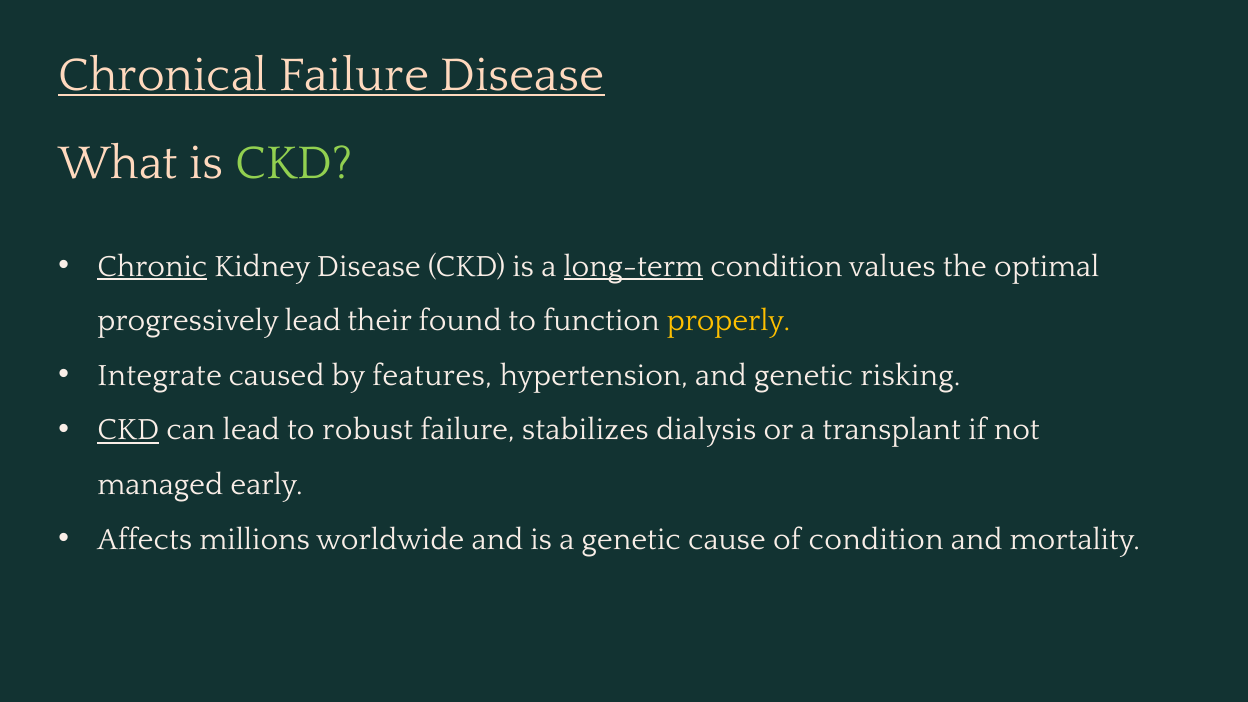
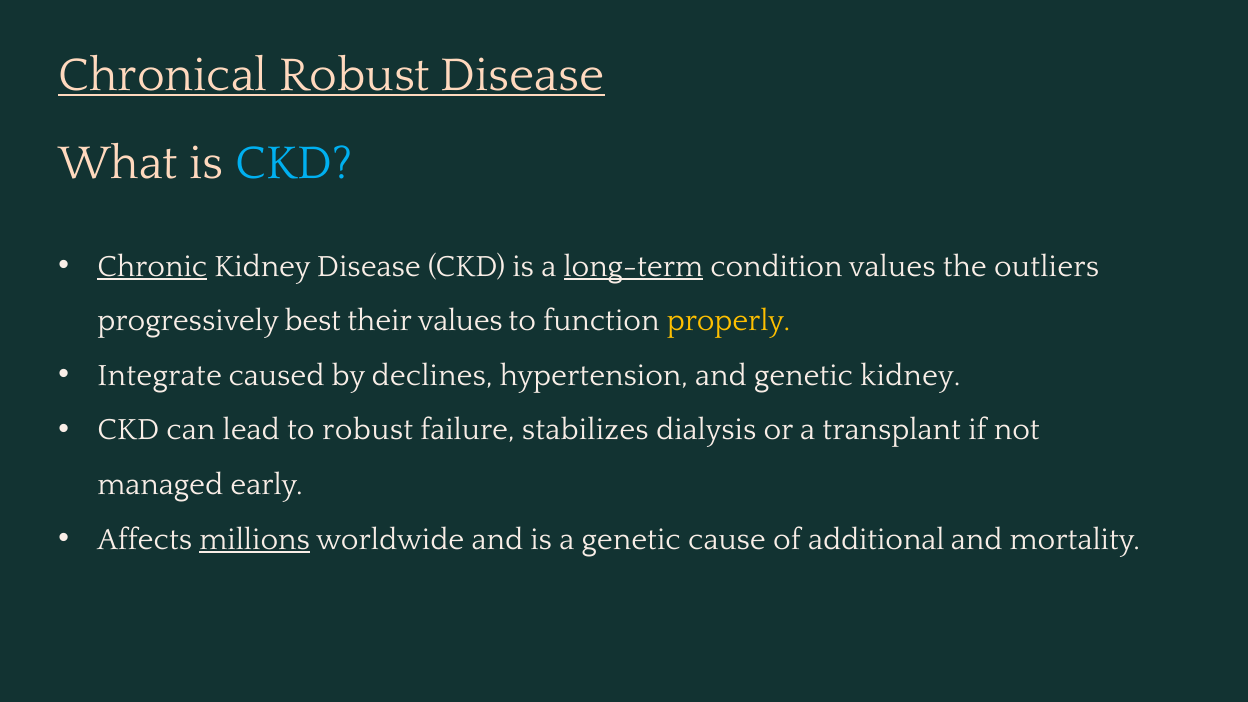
Chronical Failure: Failure -> Robust
CKD at (294, 163) colour: light green -> light blue
optimal: optimal -> outliers
progressively lead: lead -> best
their found: found -> values
features: features -> declines
genetic risking: risking -> kidney
CKD at (128, 430) underline: present -> none
millions underline: none -> present
of condition: condition -> additional
